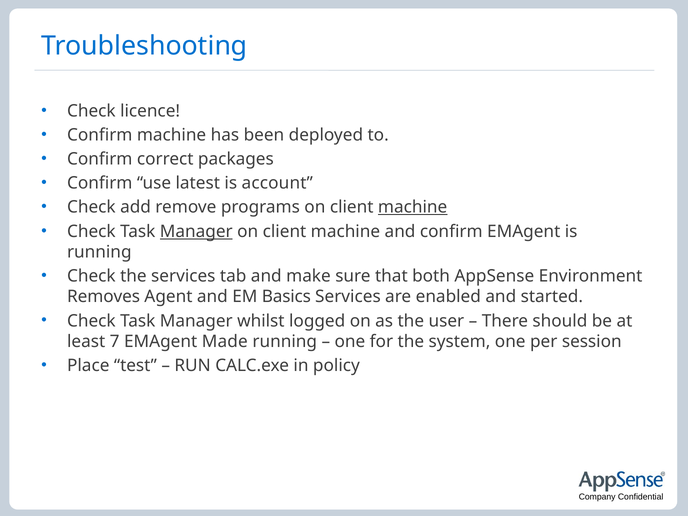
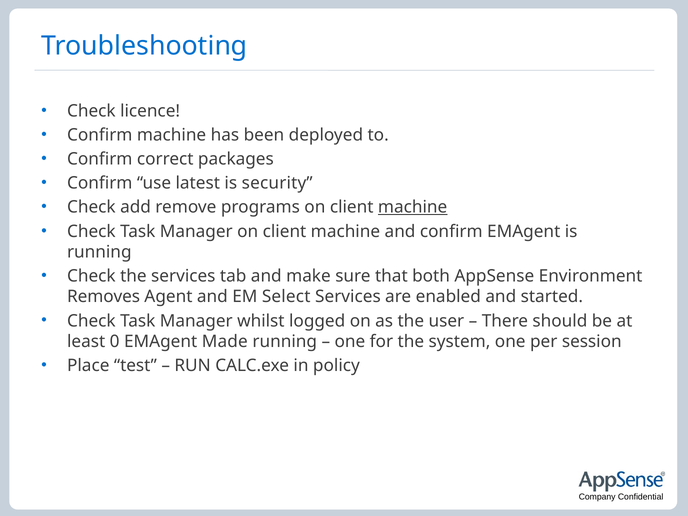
account: account -> security
Manager at (196, 231) underline: present -> none
Basics: Basics -> Select
7: 7 -> 0
